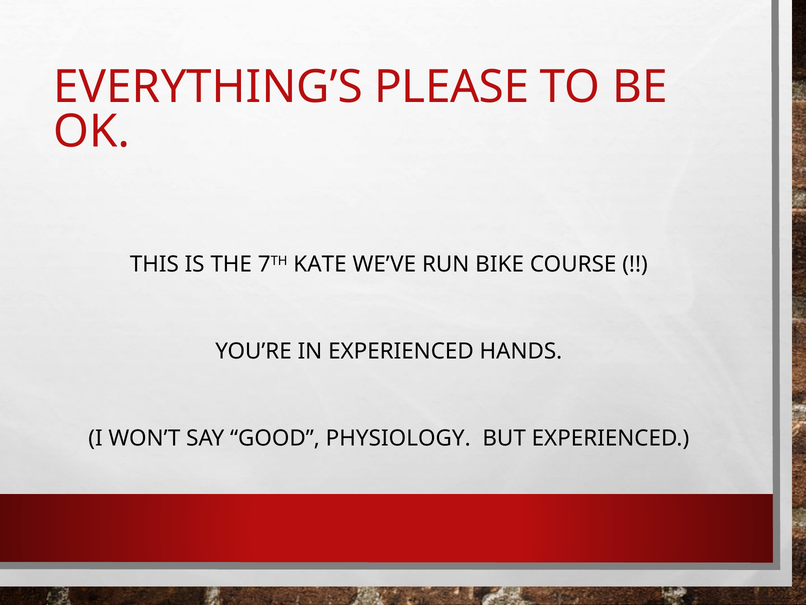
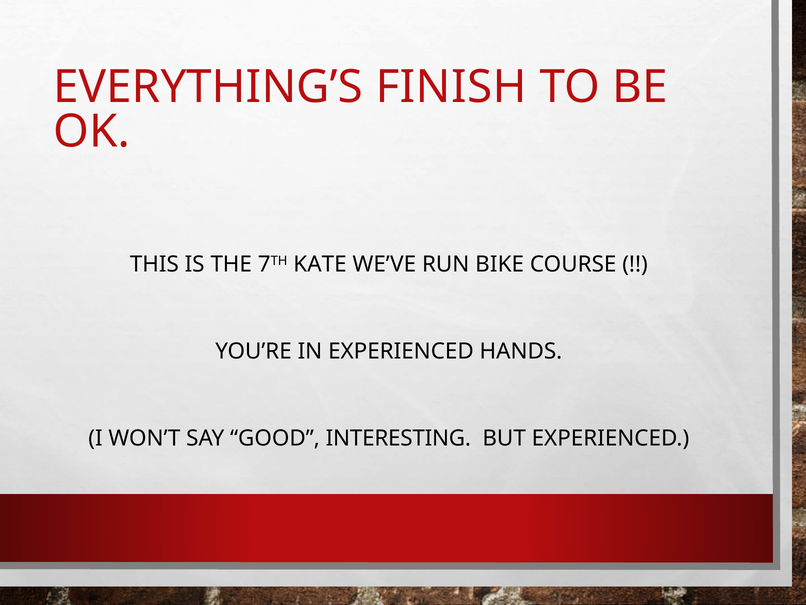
PLEASE: PLEASE -> FINISH
PHYSIOLOGY: PHYSIOLOGY -> INTERESTING
